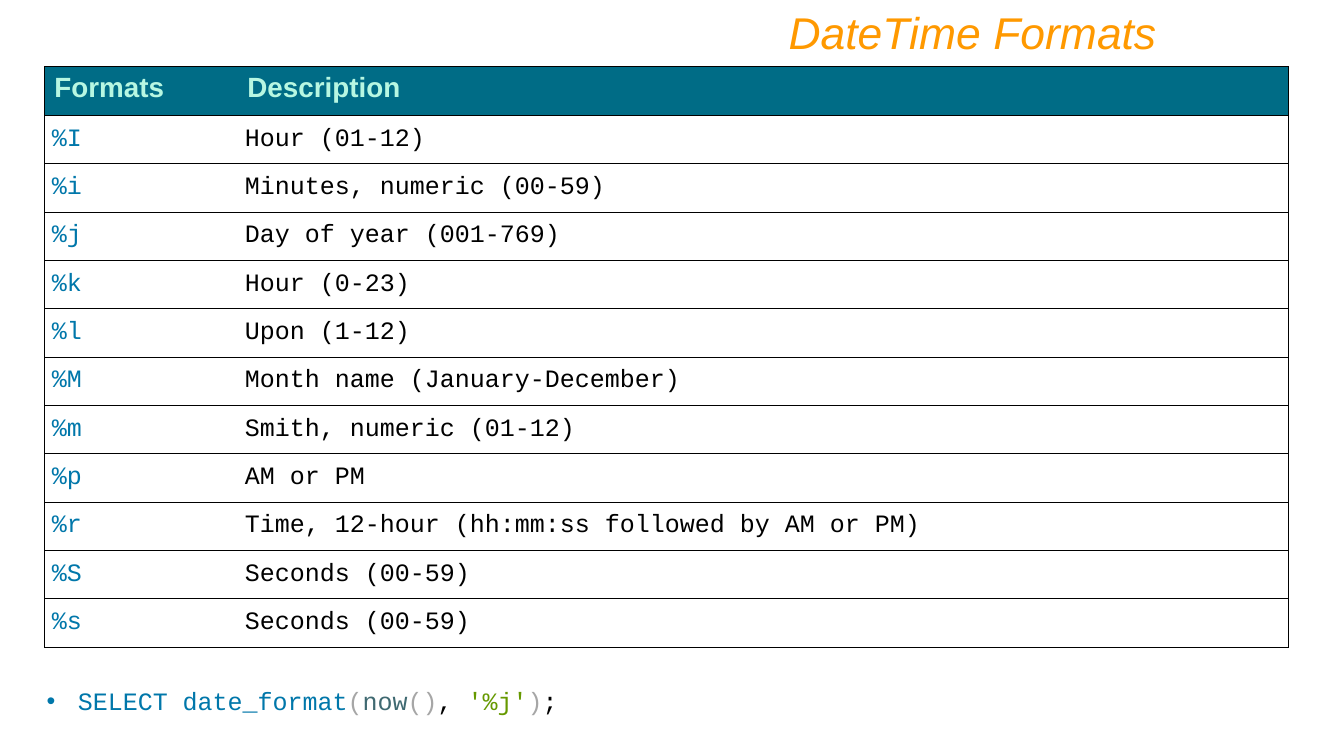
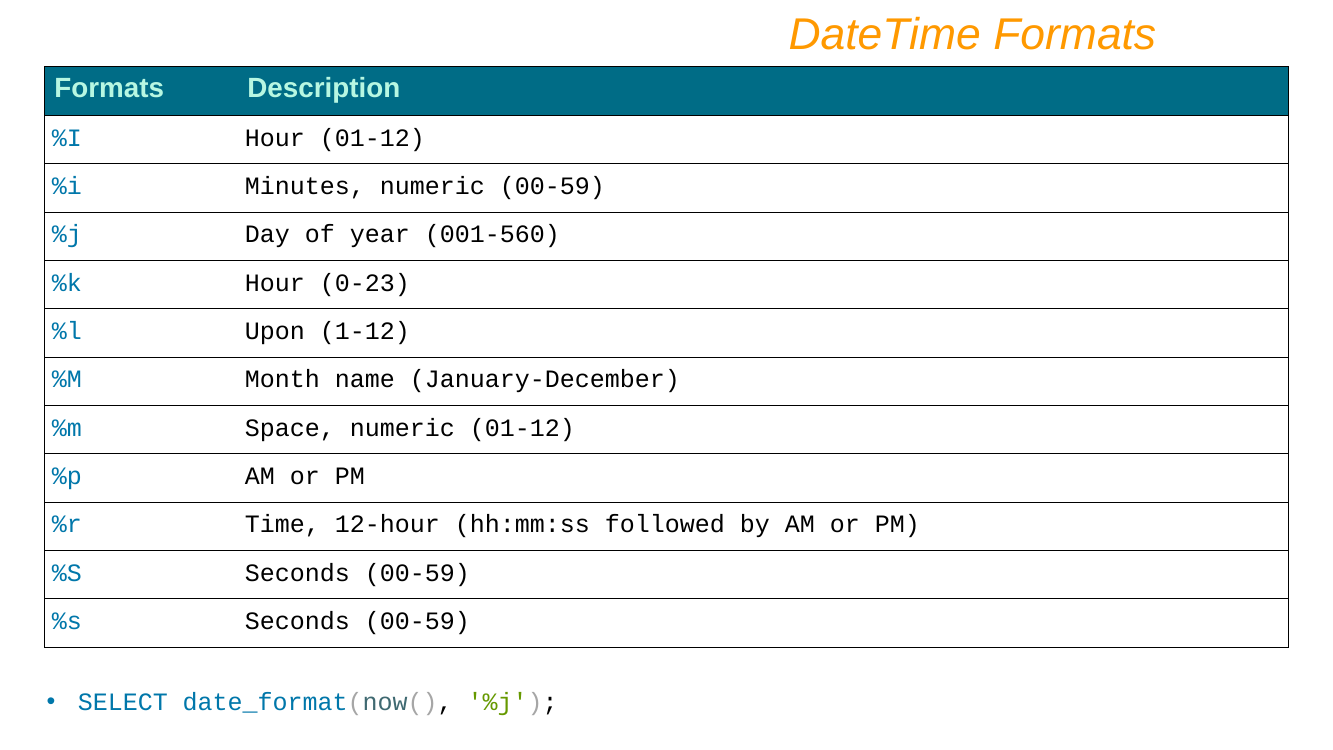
001-769: 001-769 -> 001-560
Smith: Smith -> Space
